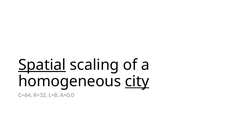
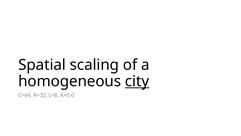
Spatial underline: present -> none
